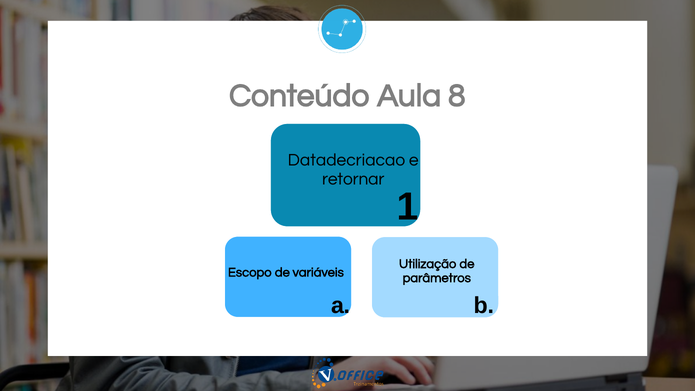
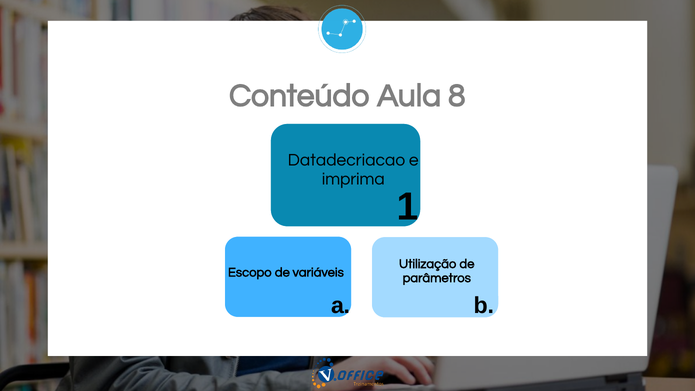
retornar: retornar -> imprima
